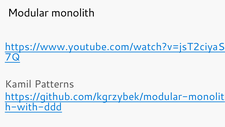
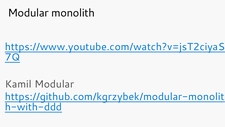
Kamil Patterns: Patterns -> Modular
